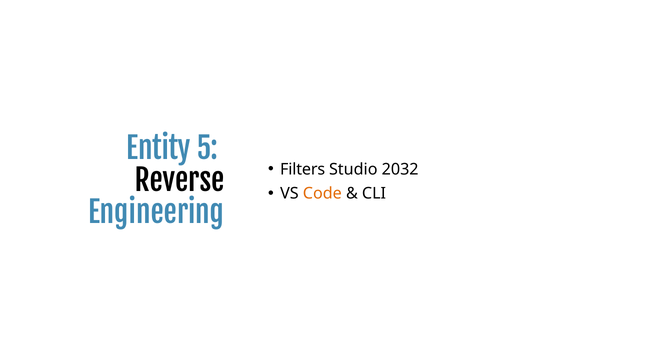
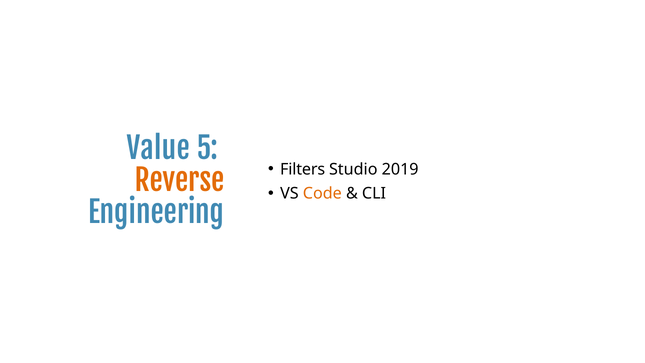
Entity: Entity -> Value
2032: 2032 -> 2019
Reverse colour: black -> orange
